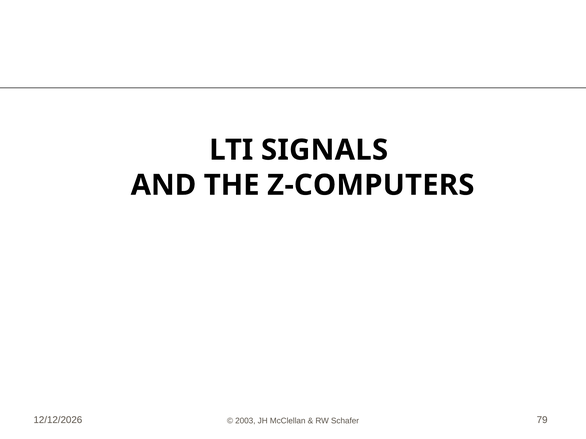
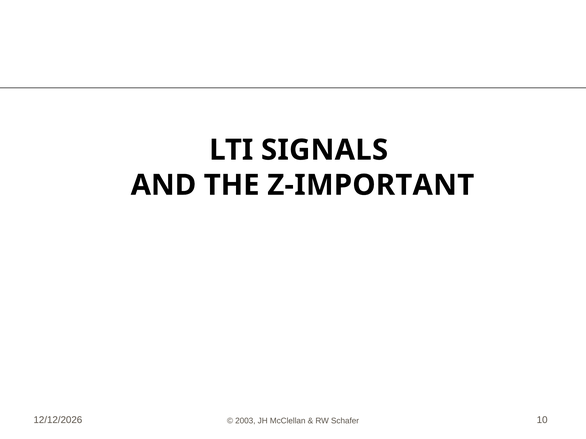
Z-COMPUTERS: Z-COMPUTERS -> Z-IMPORTANT
79: 79 -> 10
